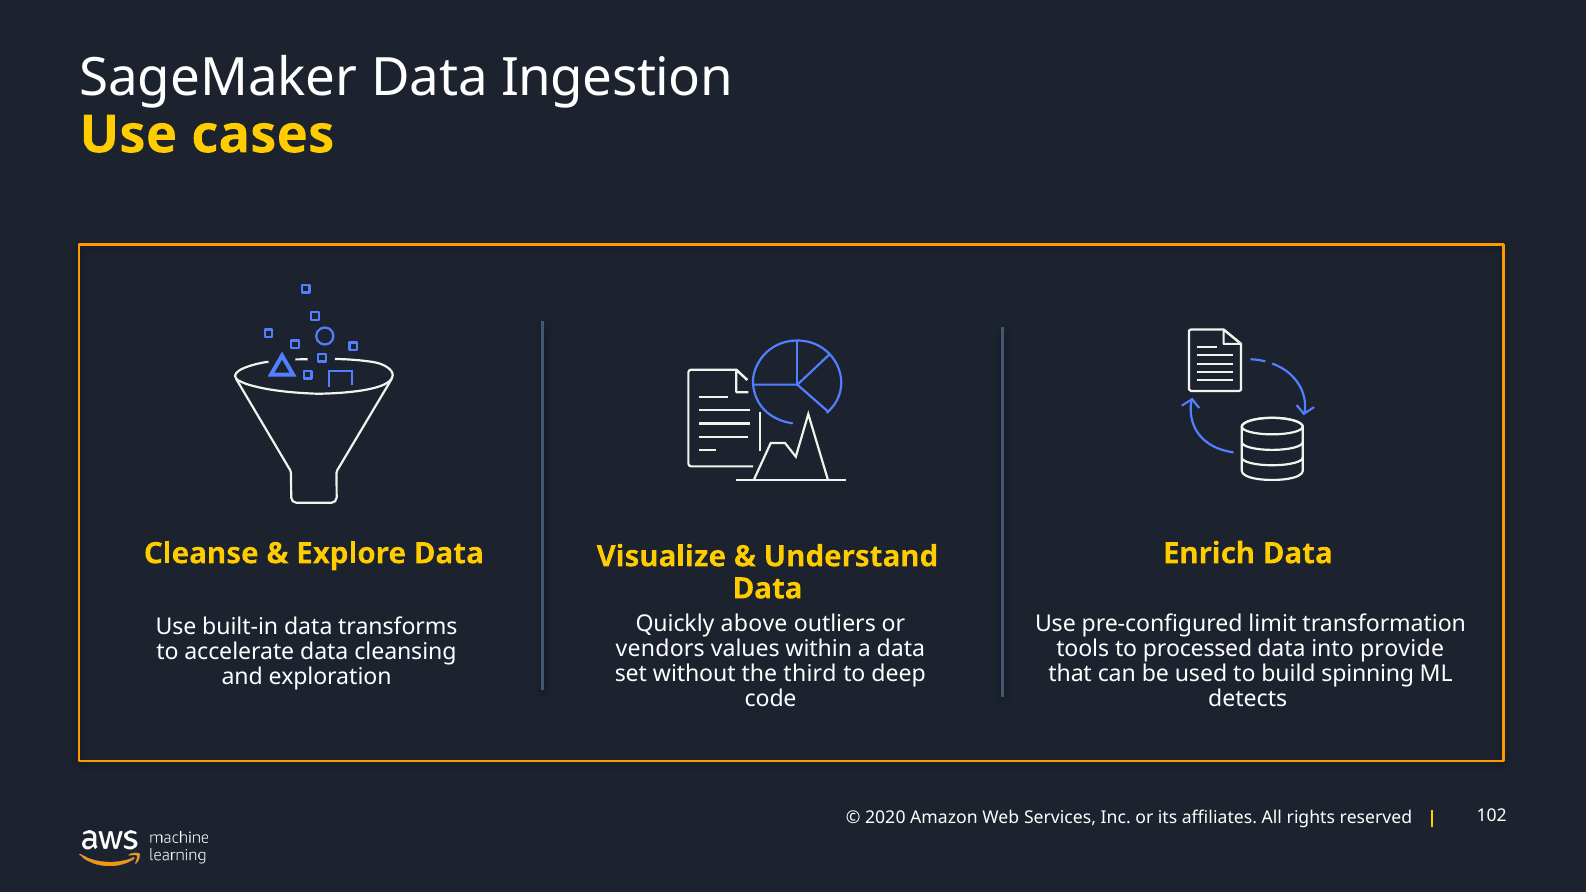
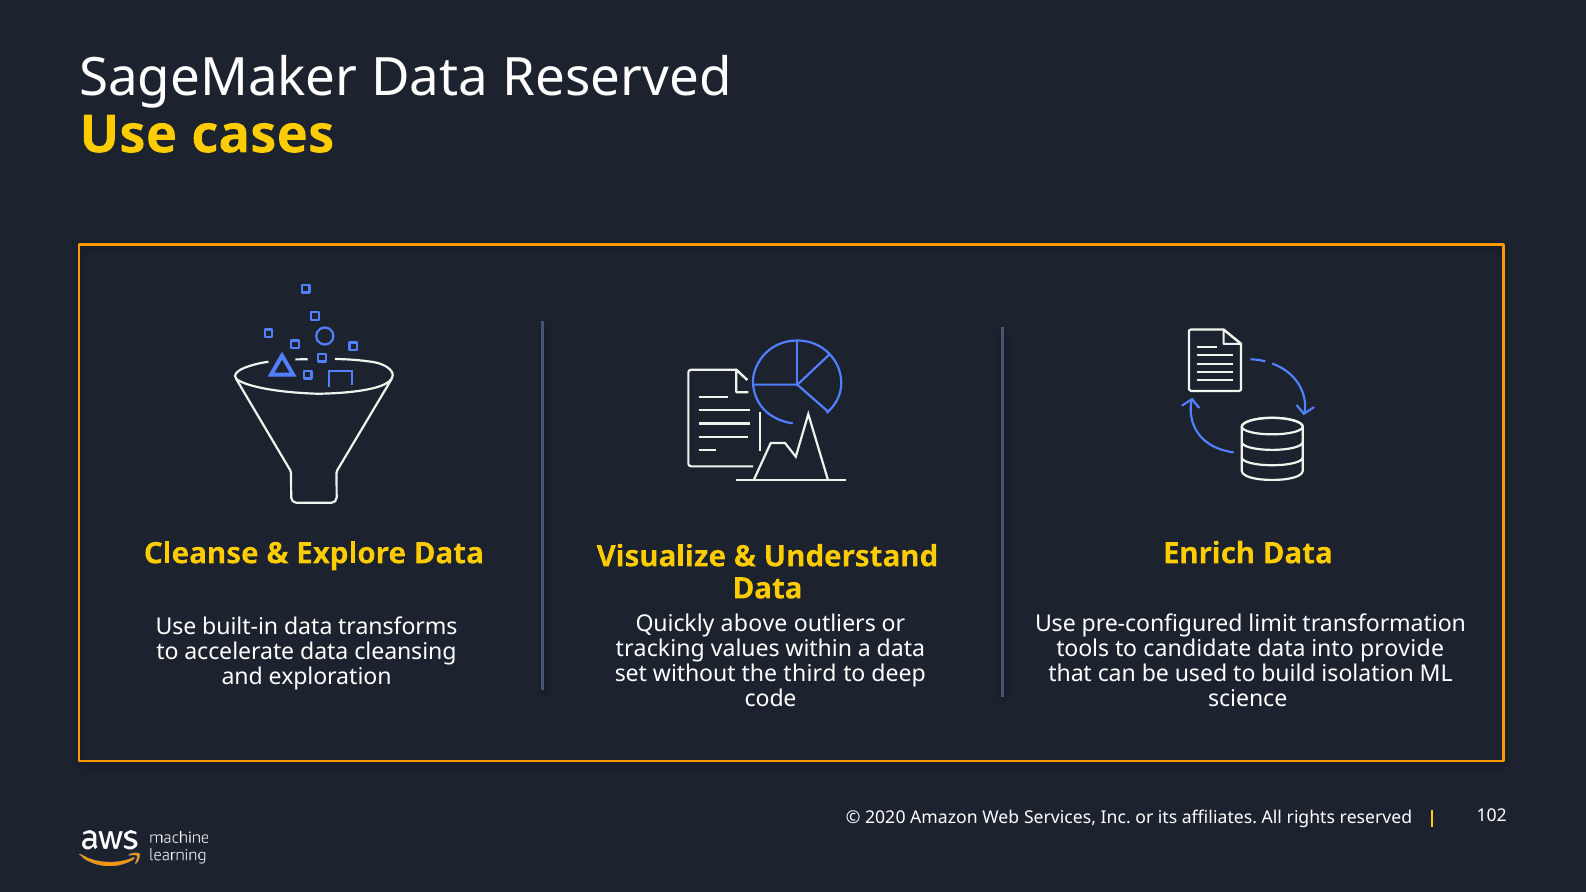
Data Ingestion: Ingestion -> Reserved
vendors: vendors -> tracking
processed: processed -> candidate
spinning: spinning -> isolation
detects: detects -> science
